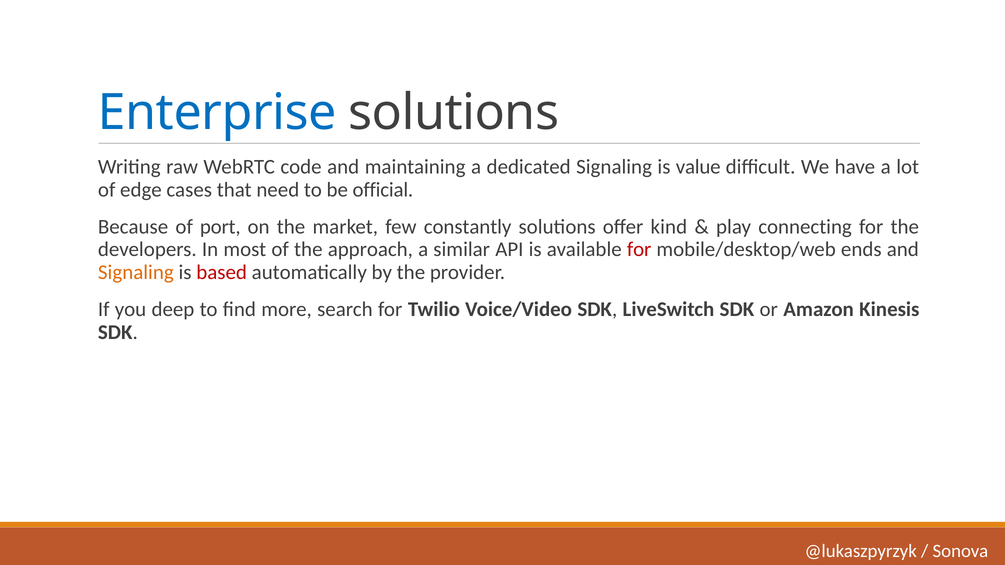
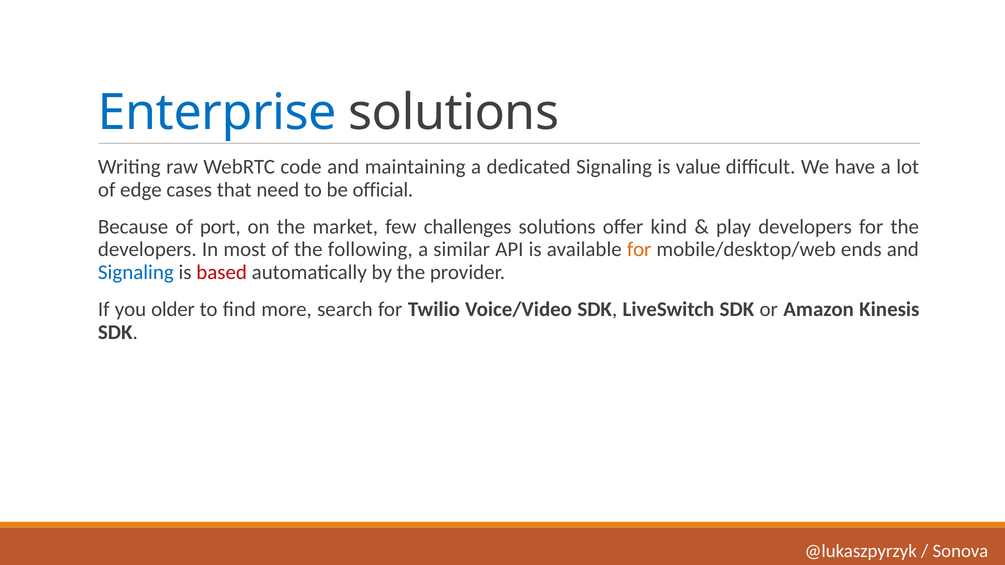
constantly: constantly -> challenges
play connecting: connecting -> developers
approach: approach -> following
for at (639, 250) colour: red -> orange
Signaling at (136, 272) colour: orange -> blue
deep: deep -> older
